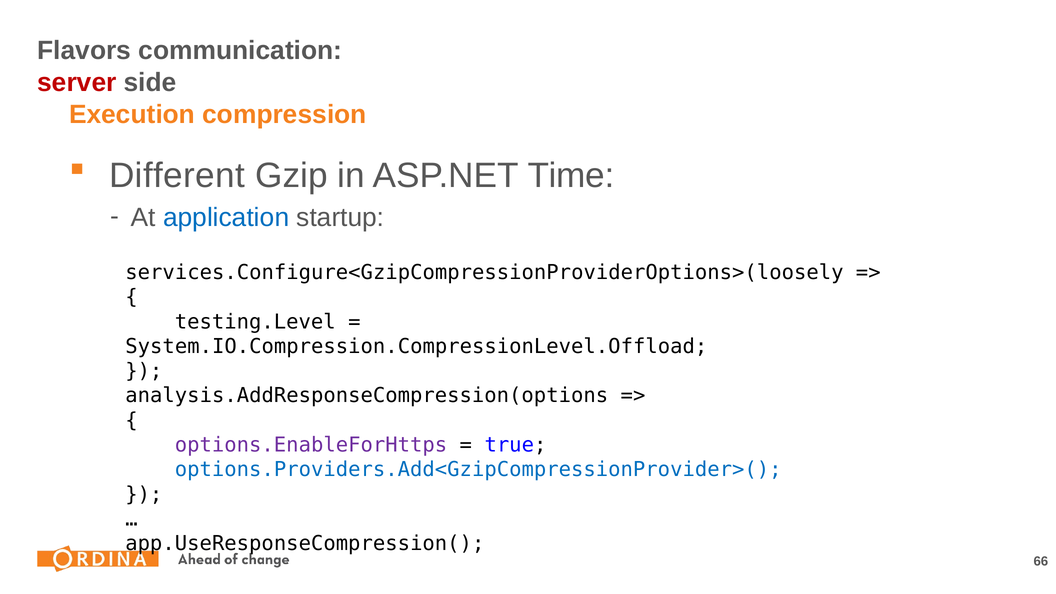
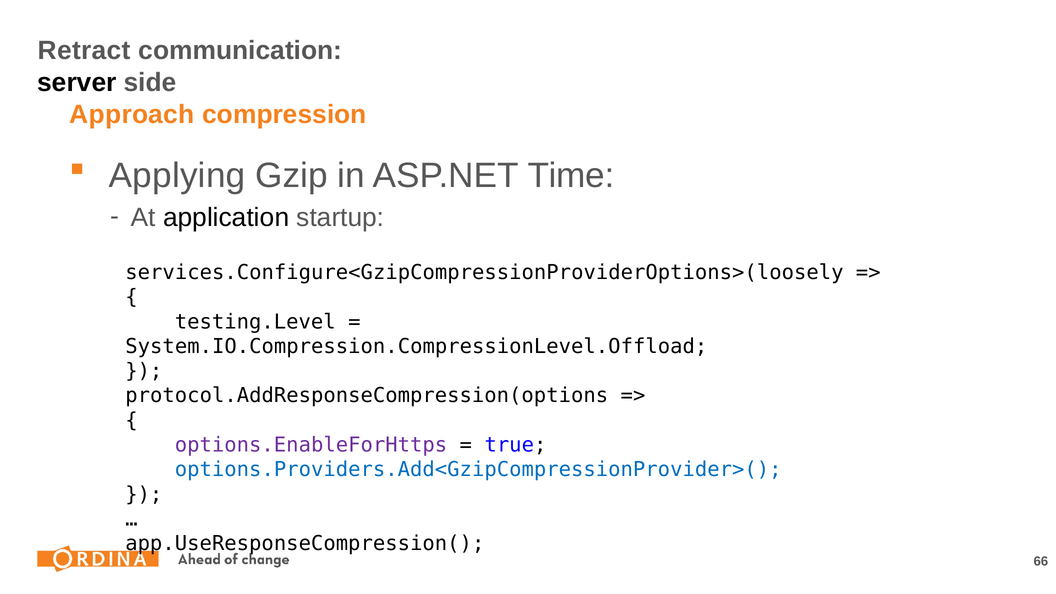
Flavors: Flavors -> Retract
server colour: red -> black
Execution: Execution -> Approach
Different: Different -> Applying
application colour: blue -> black
analysis.AddResponseCompression(options: analysis.AddResponseCompression(options -> protocol.AddResponseCompression(options
